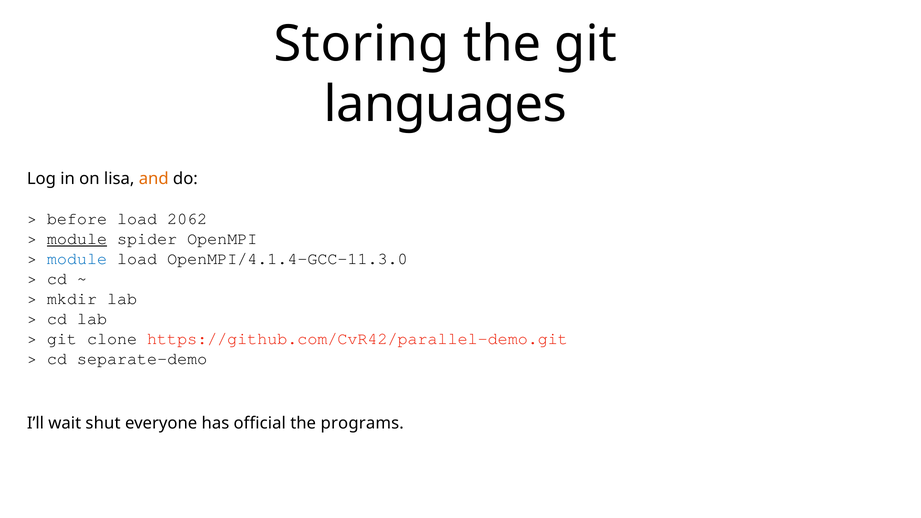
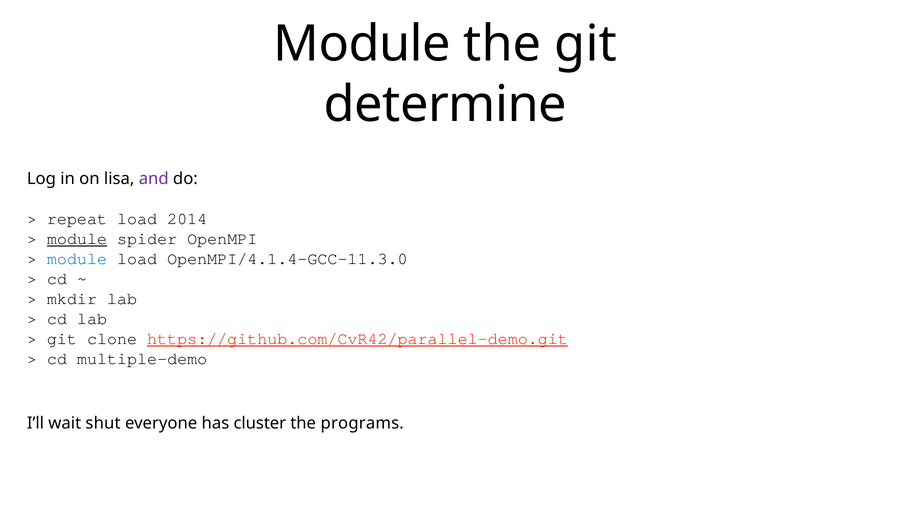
Storing at (362, 44): Storing -> Module
languages: languages -> determine
and colour: orange -> purple
before: before -> repeat
2062: 2062 -> 2014
https://github.com/CvR42/parallel-demo.git underline: none -> present
separate-demo: separate-demo -> multiple-demo
official: official -> cluster
